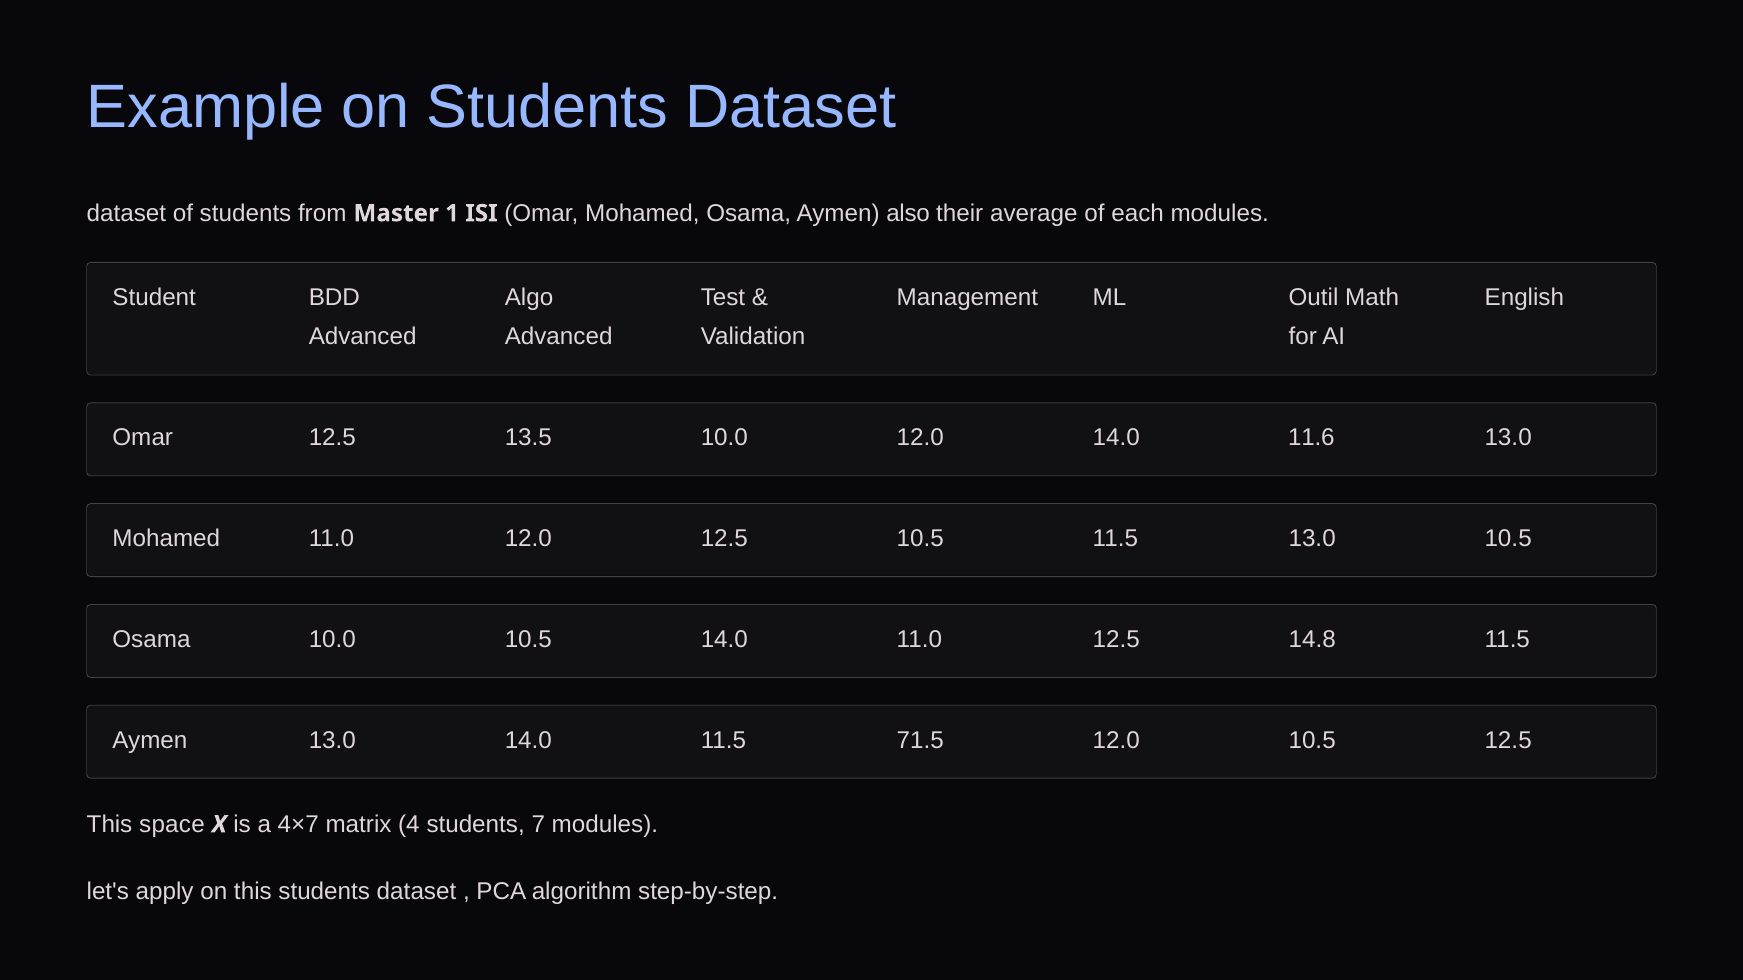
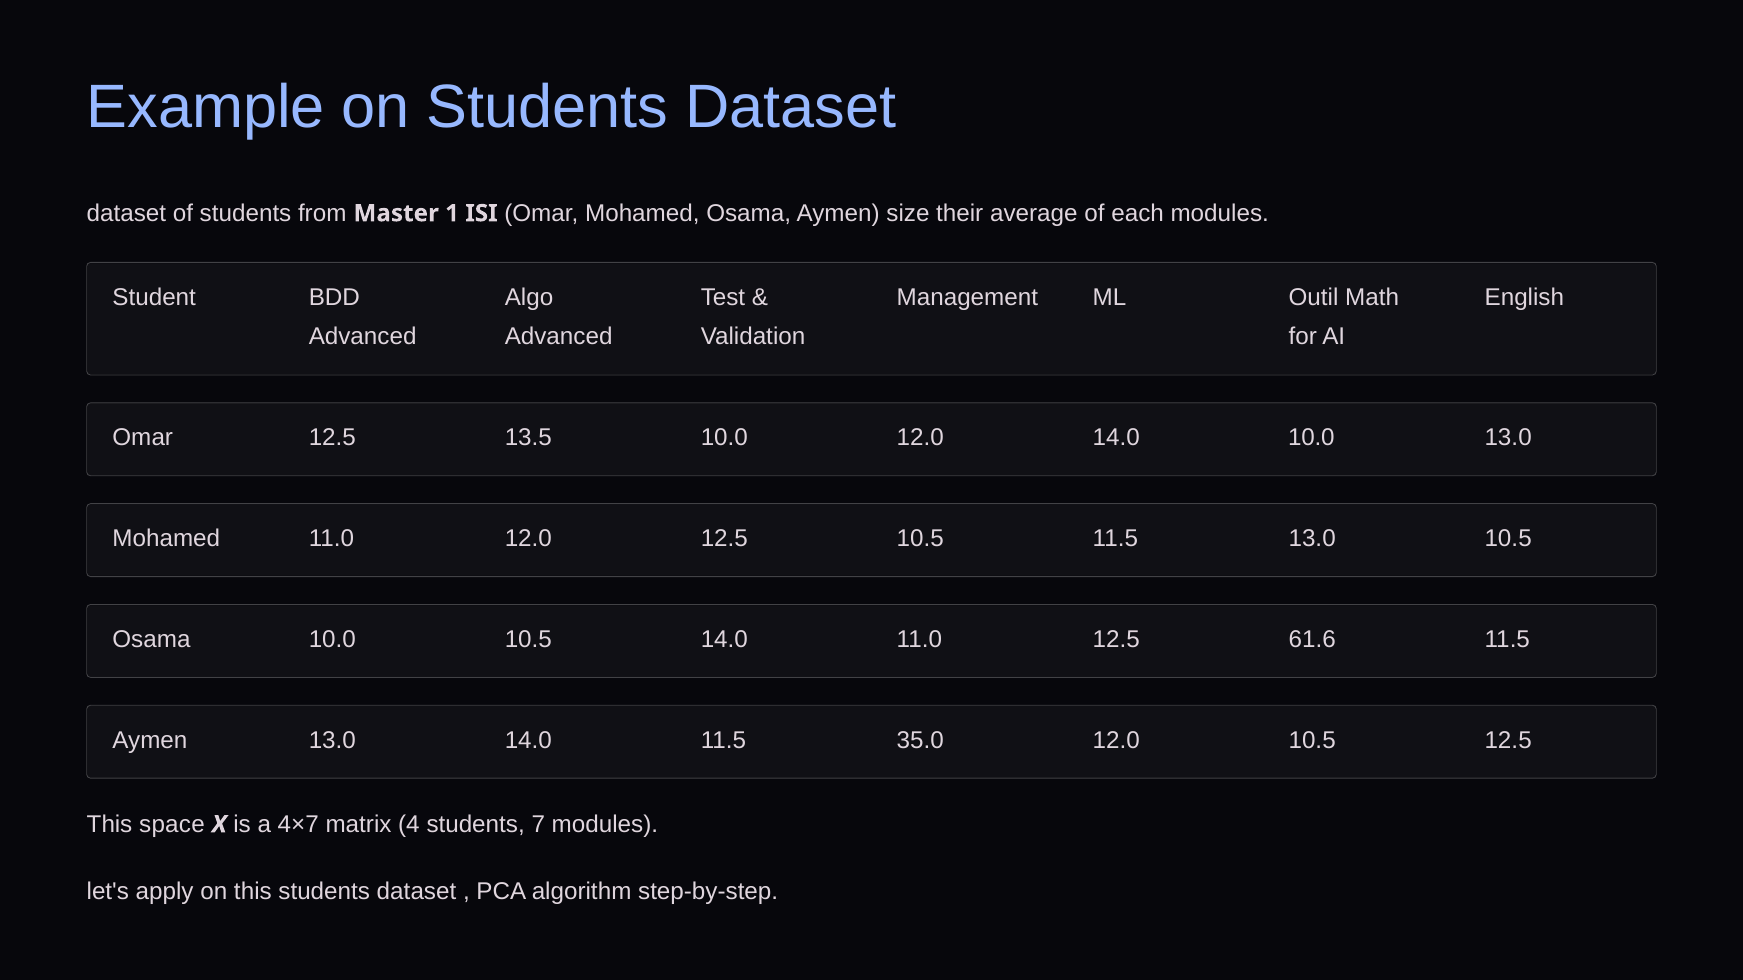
also: also -> size
14.0 11.6: 11.6 -> 10.0
14.8: 14.8 -> 61.6
71.5: 71.5 -> 35.0
